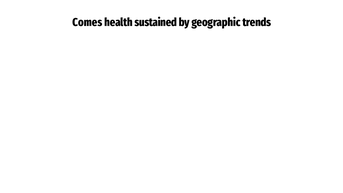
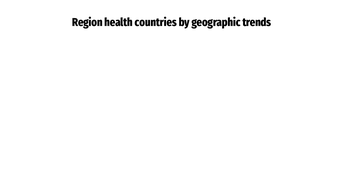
Comes: Comes -> Region
sustained: sustained -> countries
